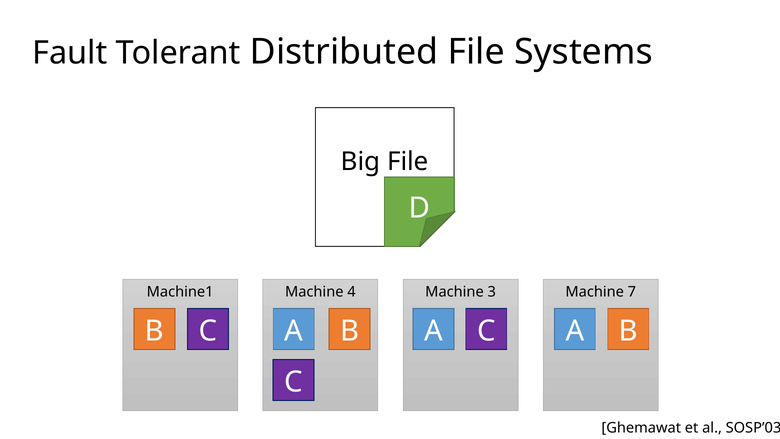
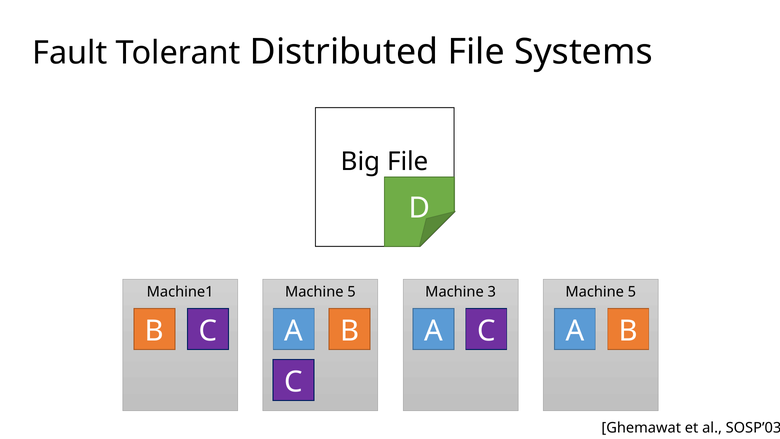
Machine1 Machine 4: 4 -> 5
3 Machine 7: 7 -> 5
